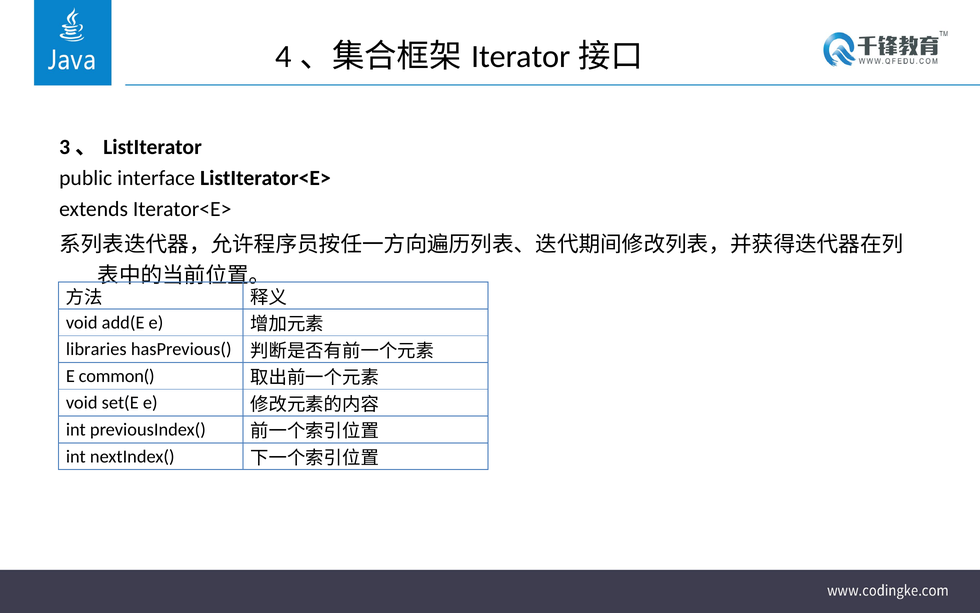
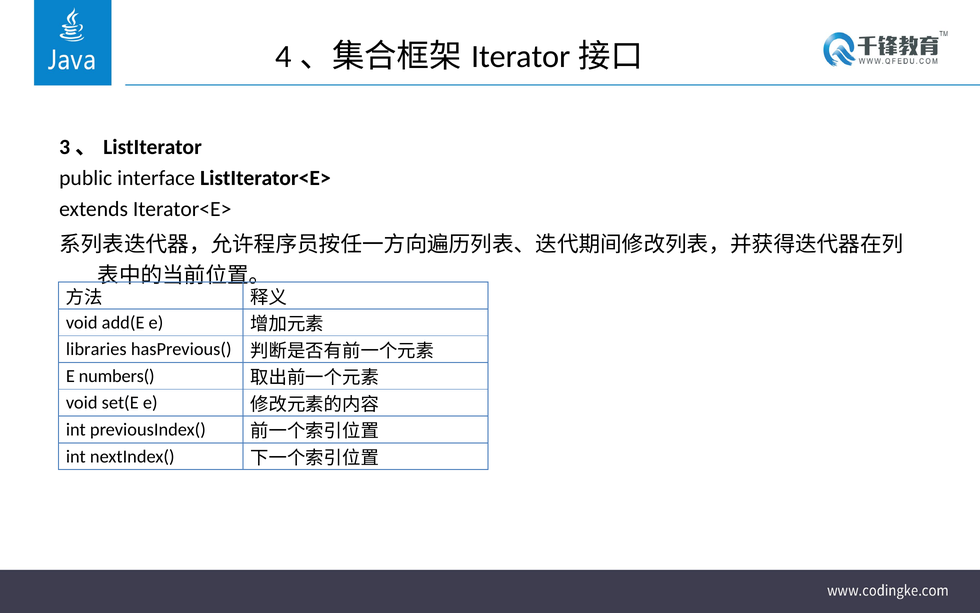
common(: common( -> numbers(
